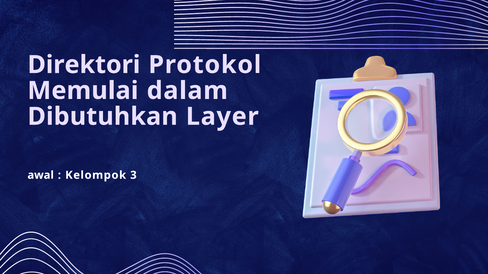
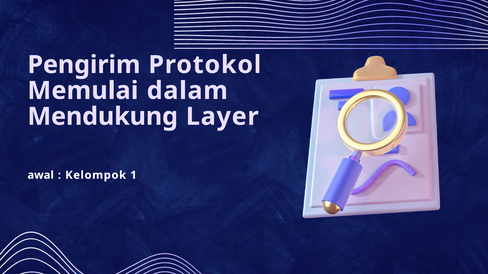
Direktori: Direktori -> Pengirim
Dibutuhkan: Dibutuhkan -> Mendukung
3: 3 -> 1
